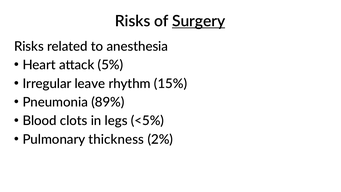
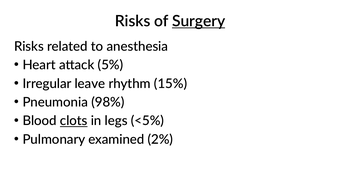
89%: 89% -> 98%
clots underline: none -> present
thickness: thickness -> examined
